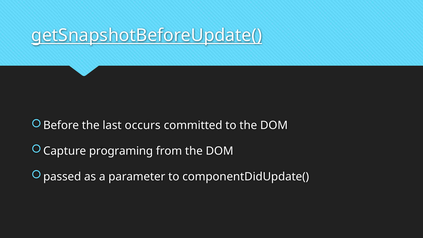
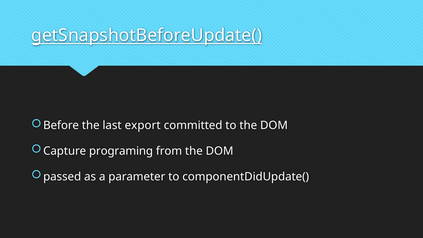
occurs: occurs -> export
